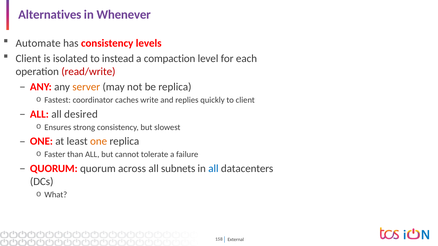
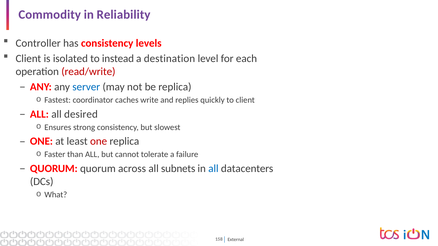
Alternatives: Alternatives -> Commodity
Whenever: Whenever -> Reliability
Automate: Automate -> Controller
compaction: compaction -> destination
server colour: orange -> blue
one at (99, 142) colour: orange -> red
